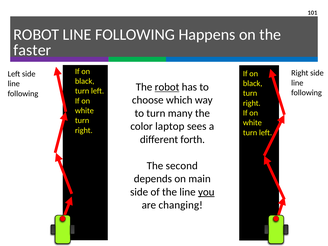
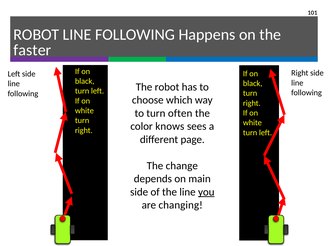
robot at (167, 87) underline: present -> none
many: many -> often
laptop: laptop -> knows
forth: forth -> page
second: second -> change
